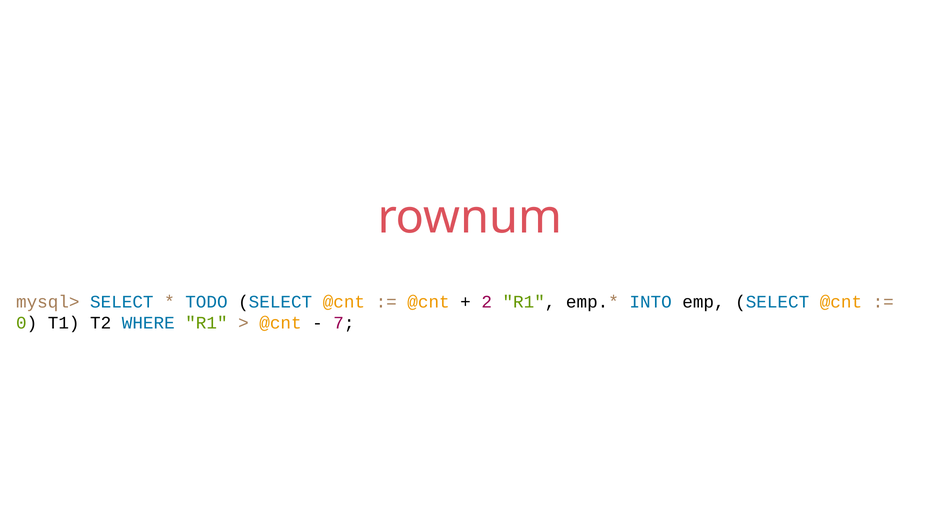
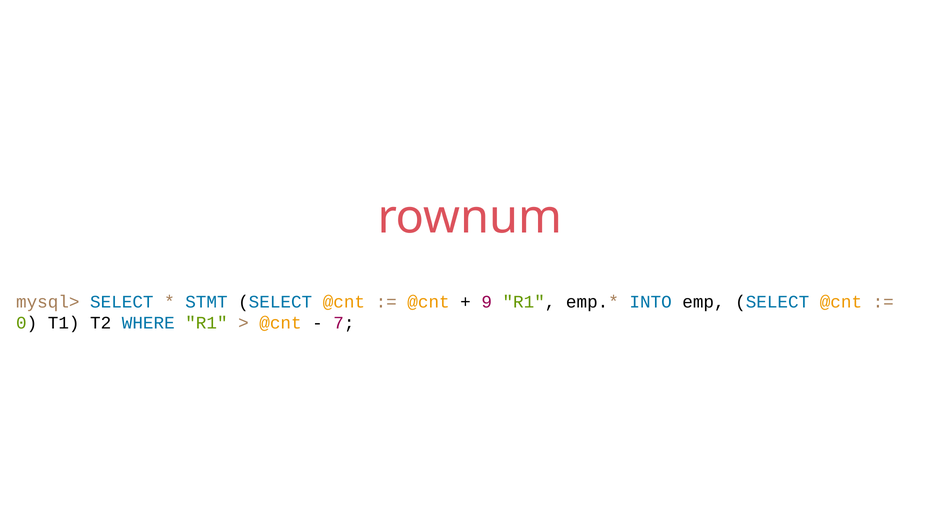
TODO: TODO -> STMT
2: 2 -> 9
